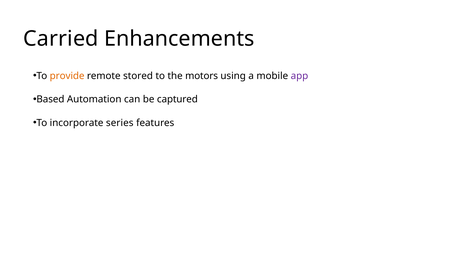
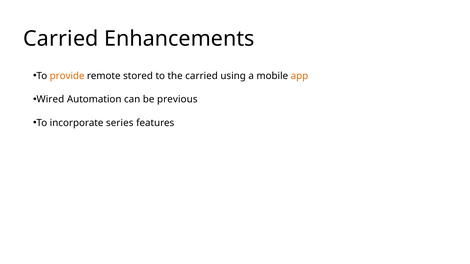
the motors: motors -> carried
app colour: purple -> orange
Based: Based -> Wired
captured: captured -> previous
